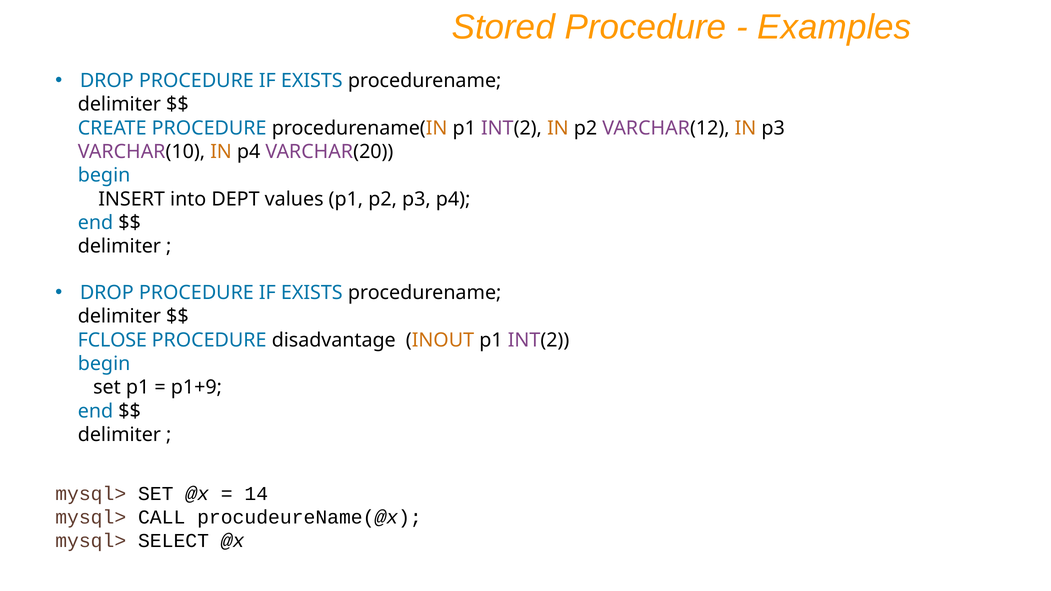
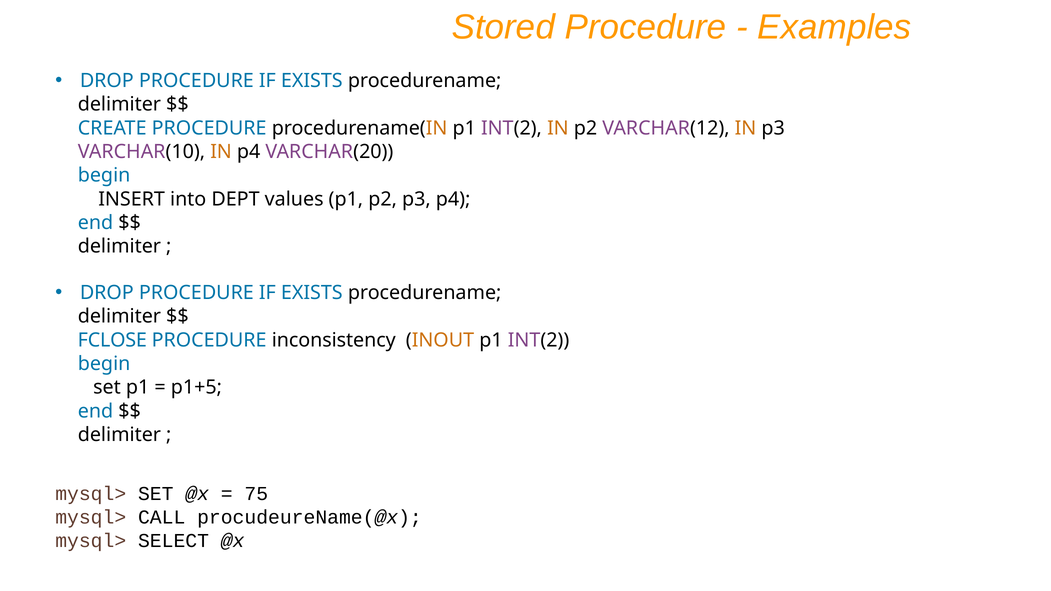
disadvantage: disadvantage -> inconsistency
p1+9: p1+9 -> p1+5
14: 14 -> 75
